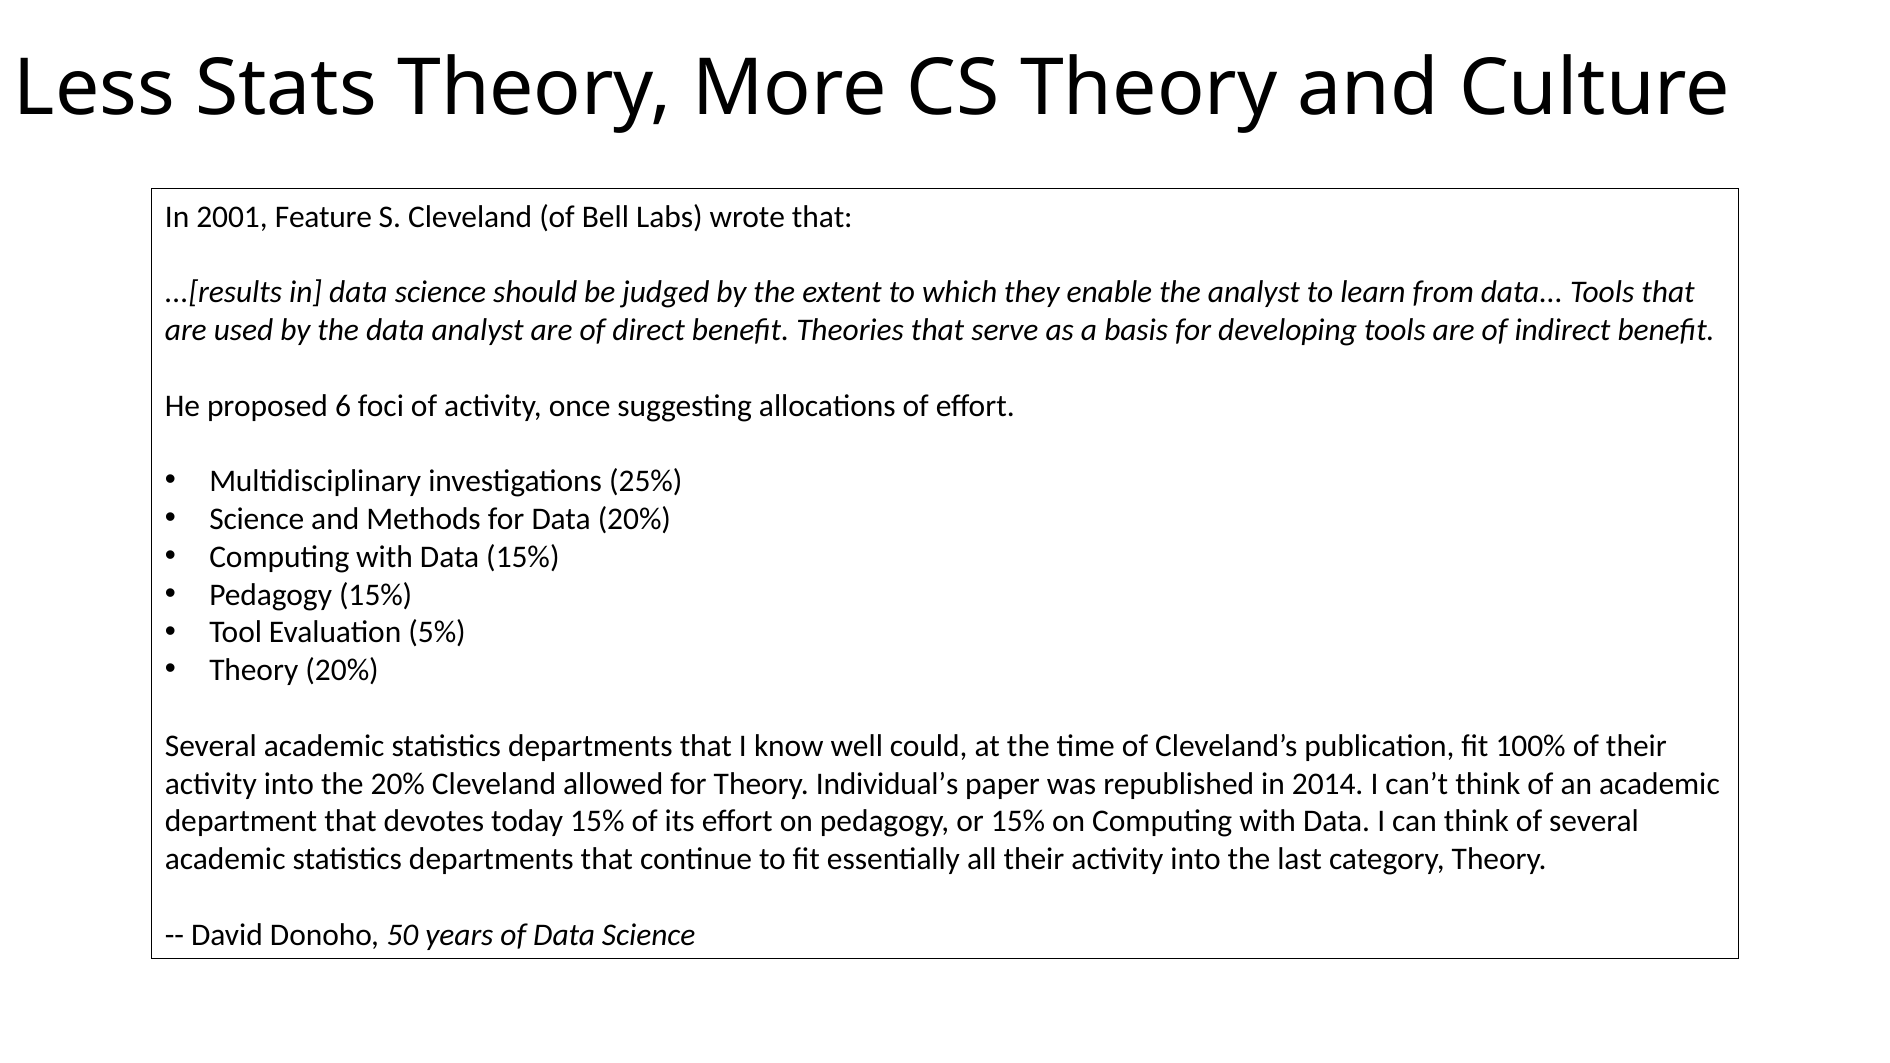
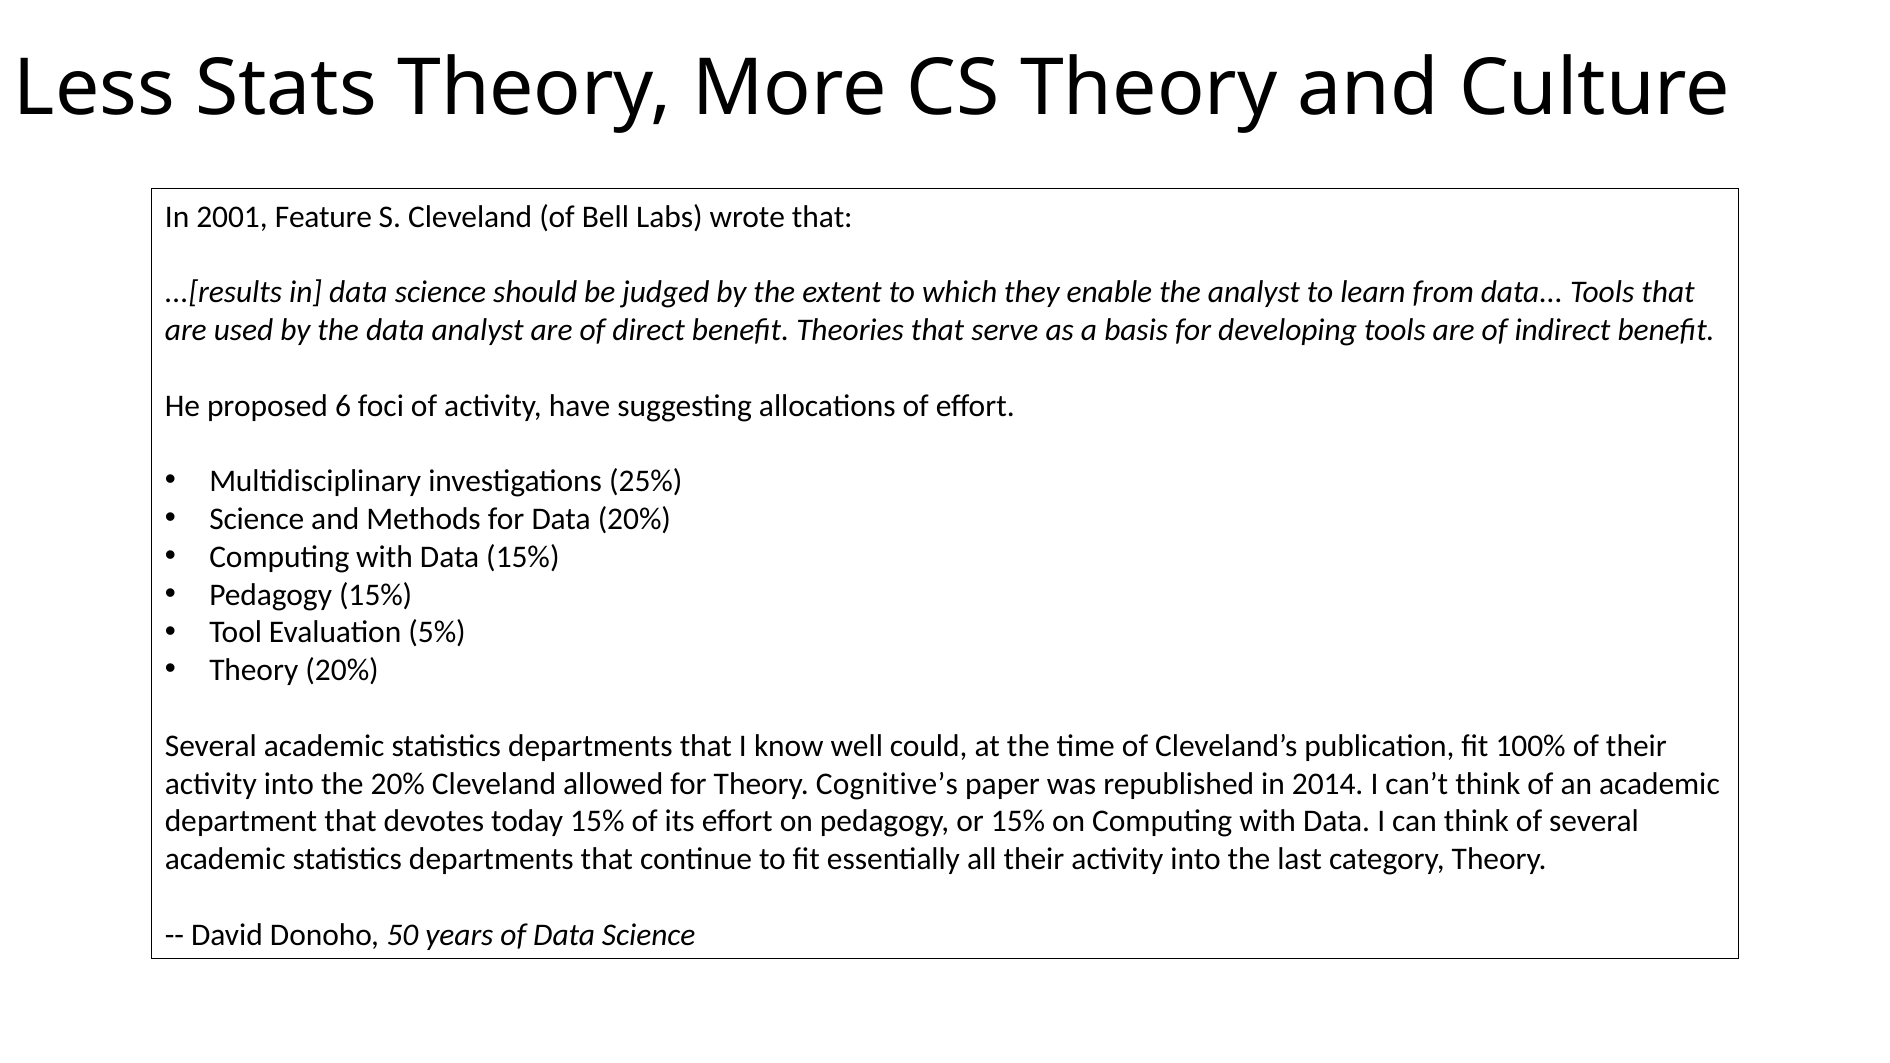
once: once -> have
Individual’s: Individual’s -> Cognitive’s
